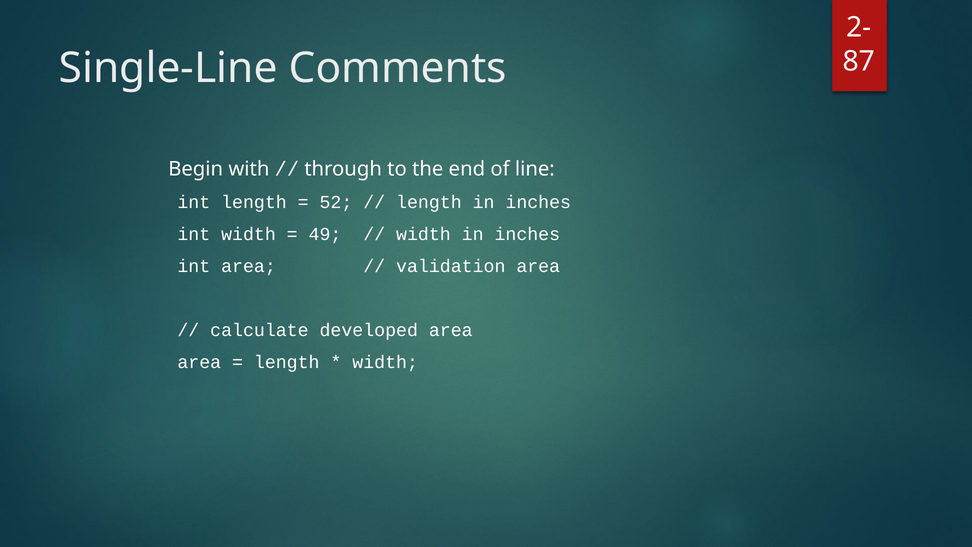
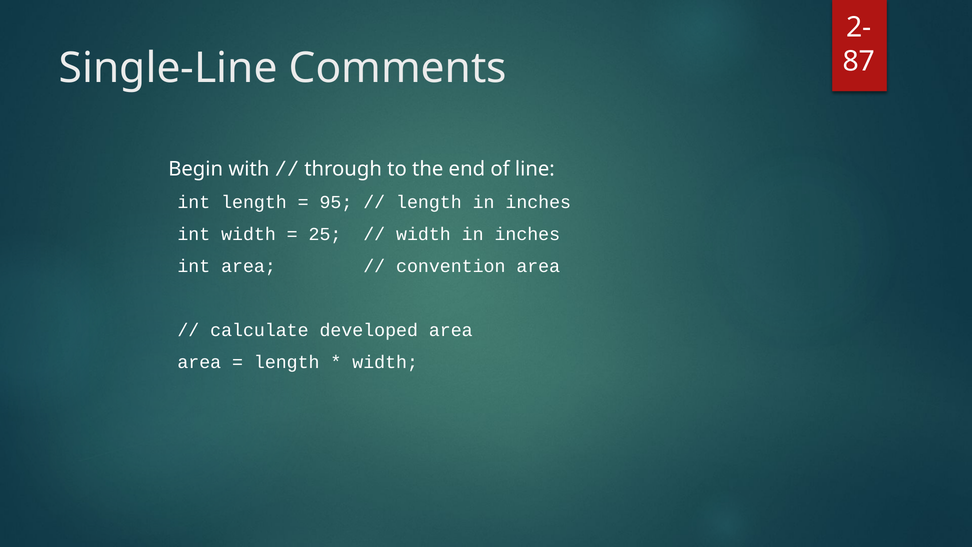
52: 52 -> 95
49: 49 -> 25
validation: validation -> convention
